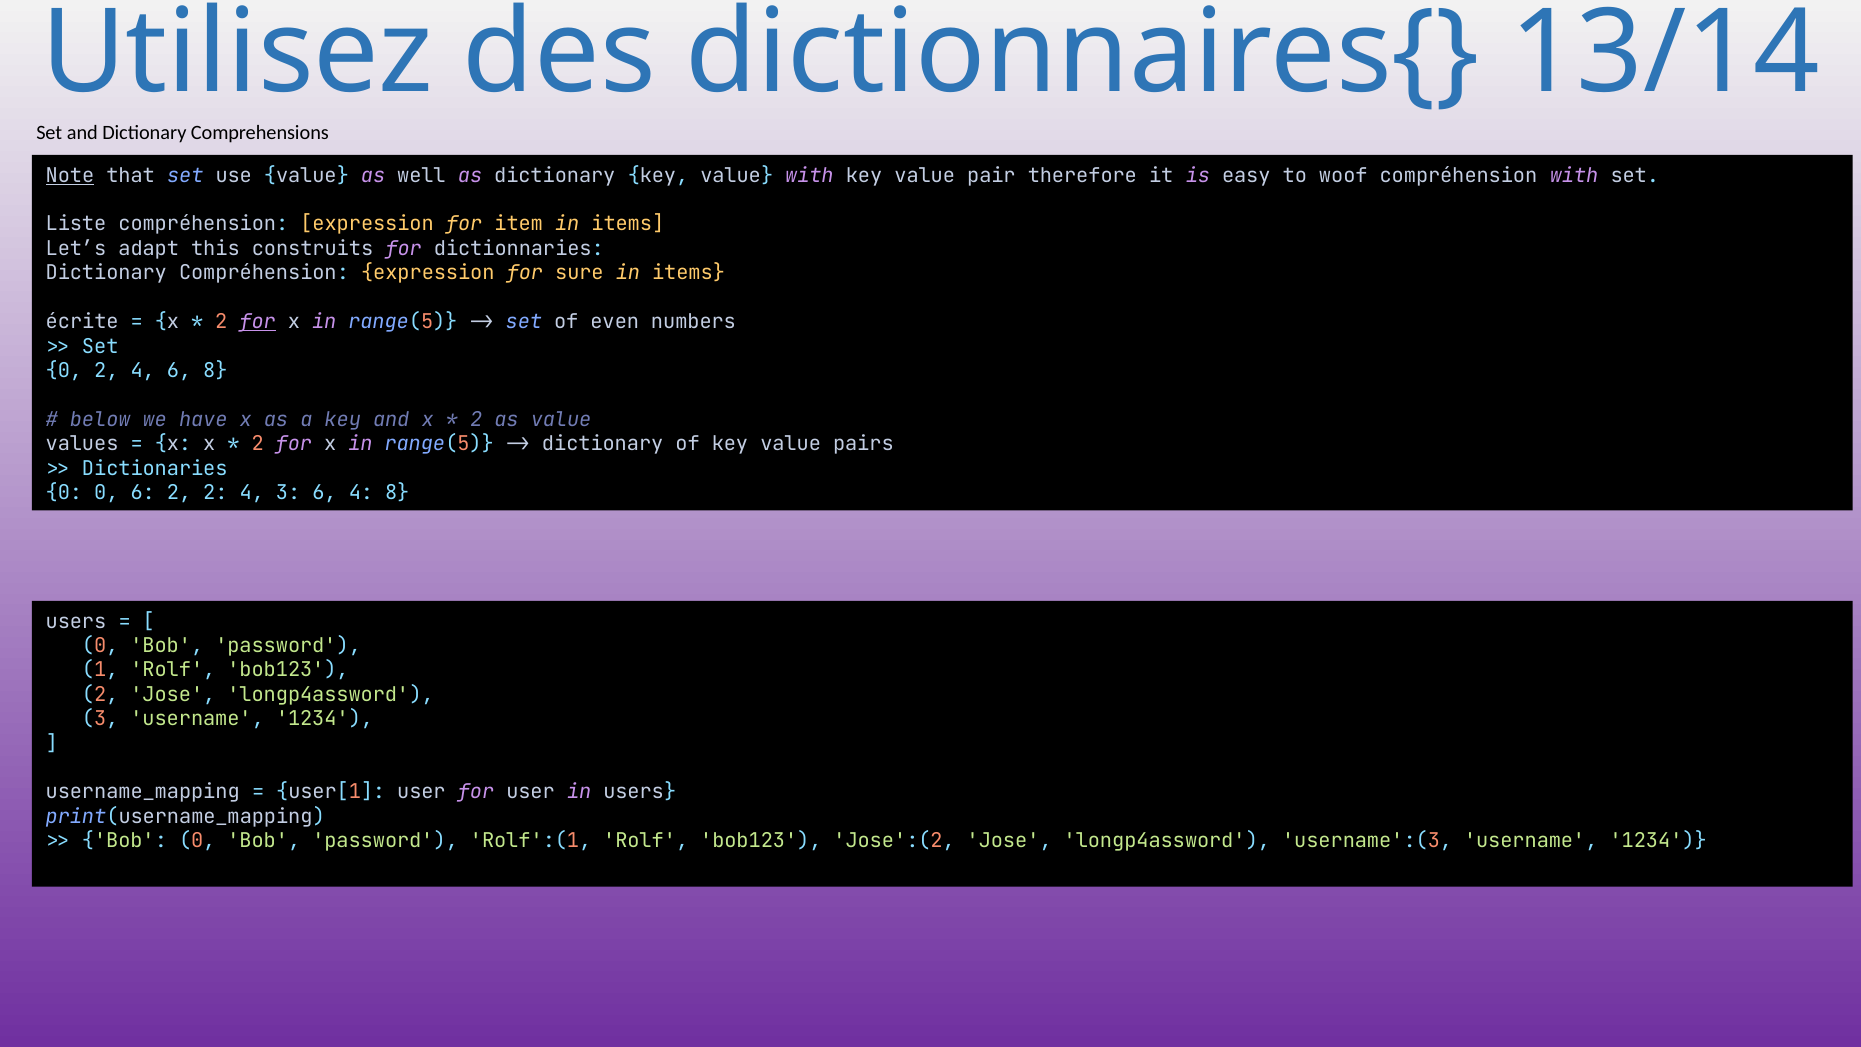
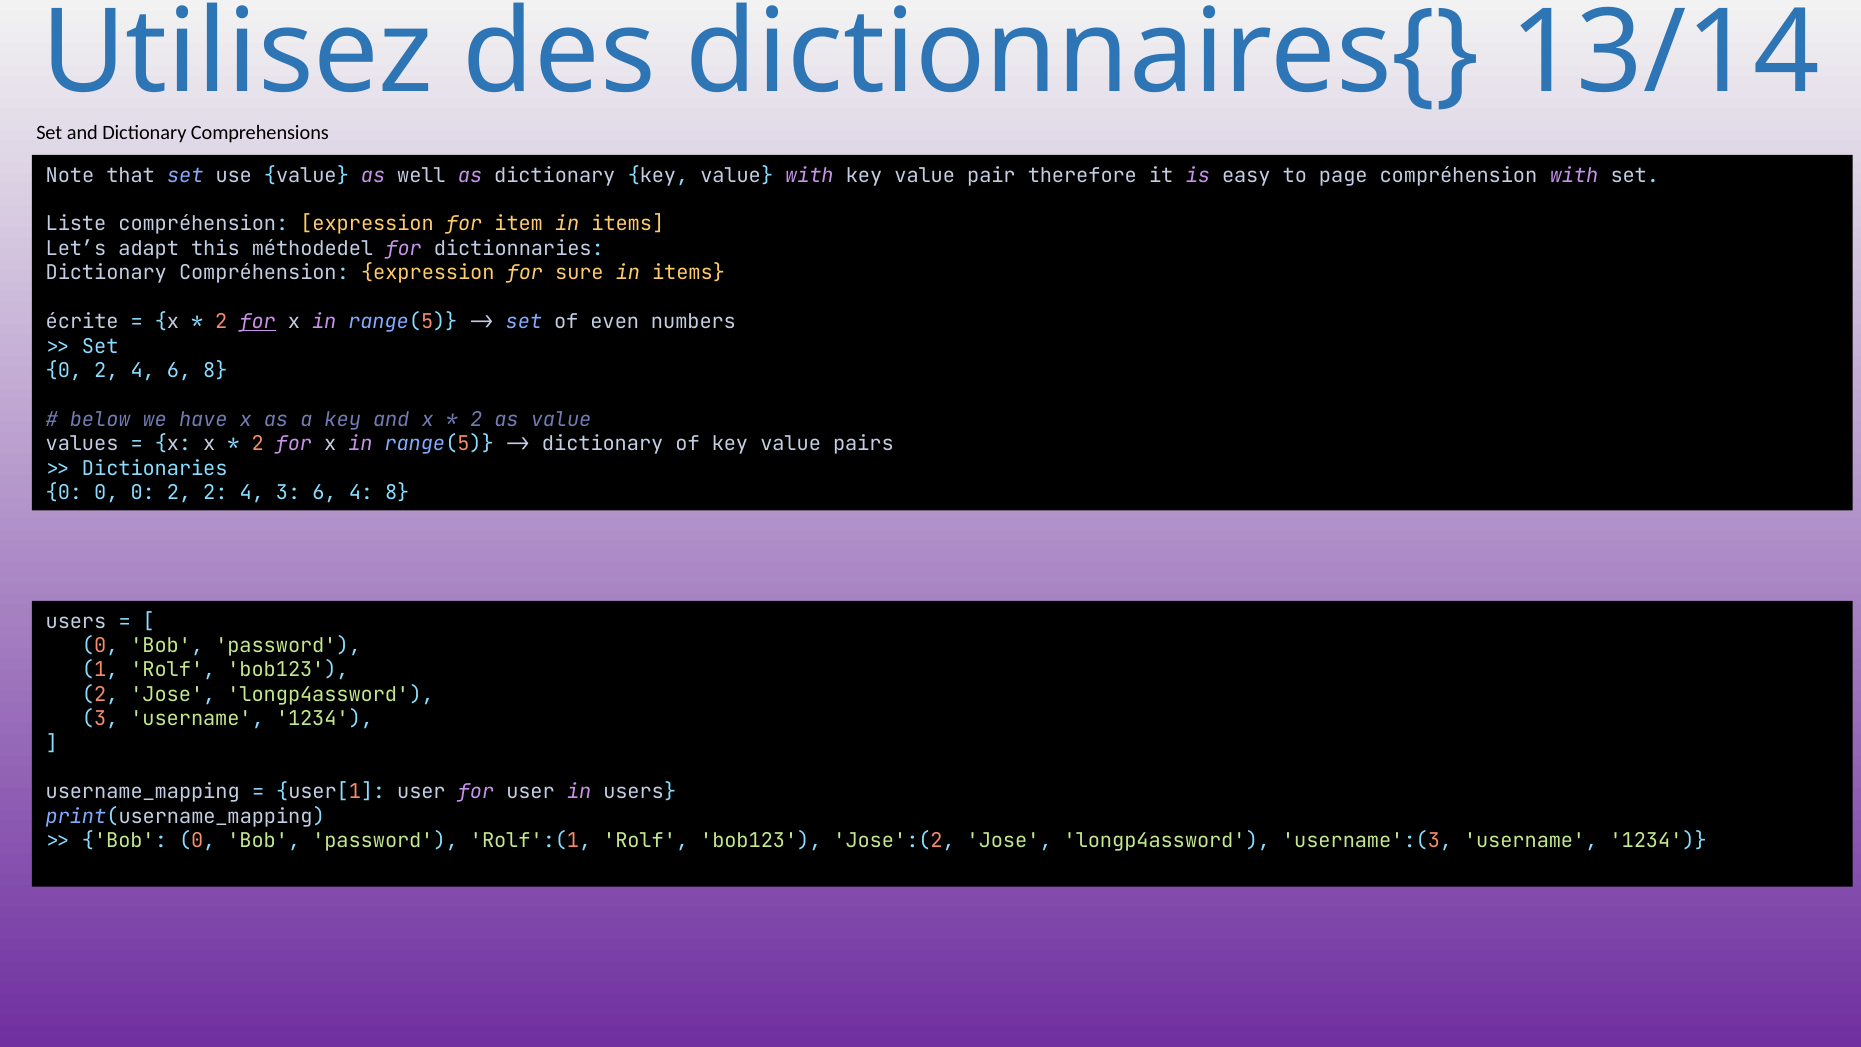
Note underline: present -> none
woof: woof -> page
construits: construits -> méthodedel
0 0 6: 6 -> 0
